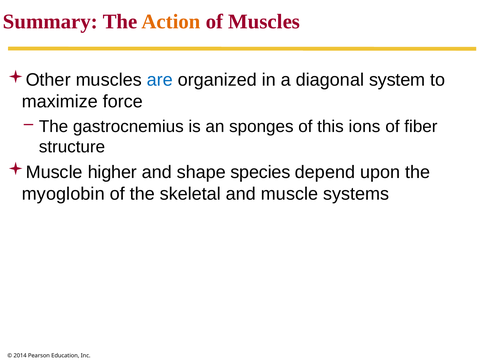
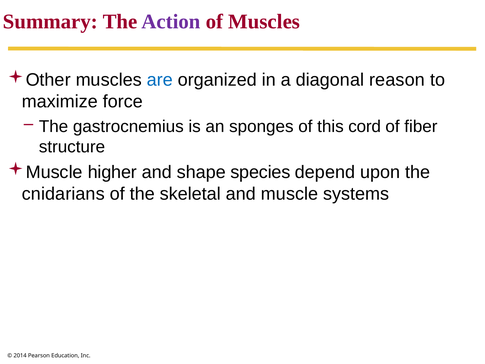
Action colour: orange -> purple
system: system -> reason
ions: ions -> cord
myoglobin: myoglobin -> cnidarians
